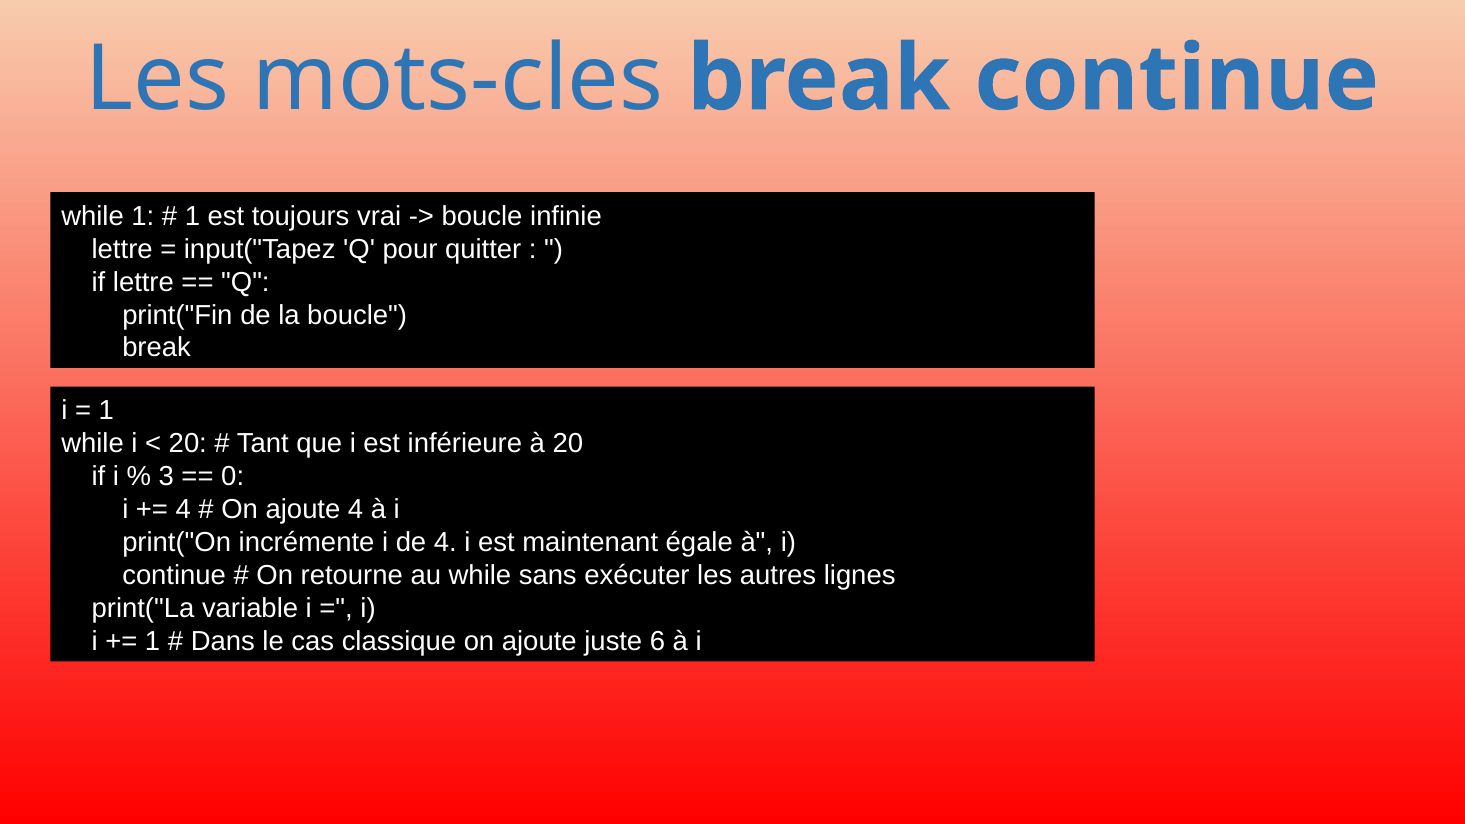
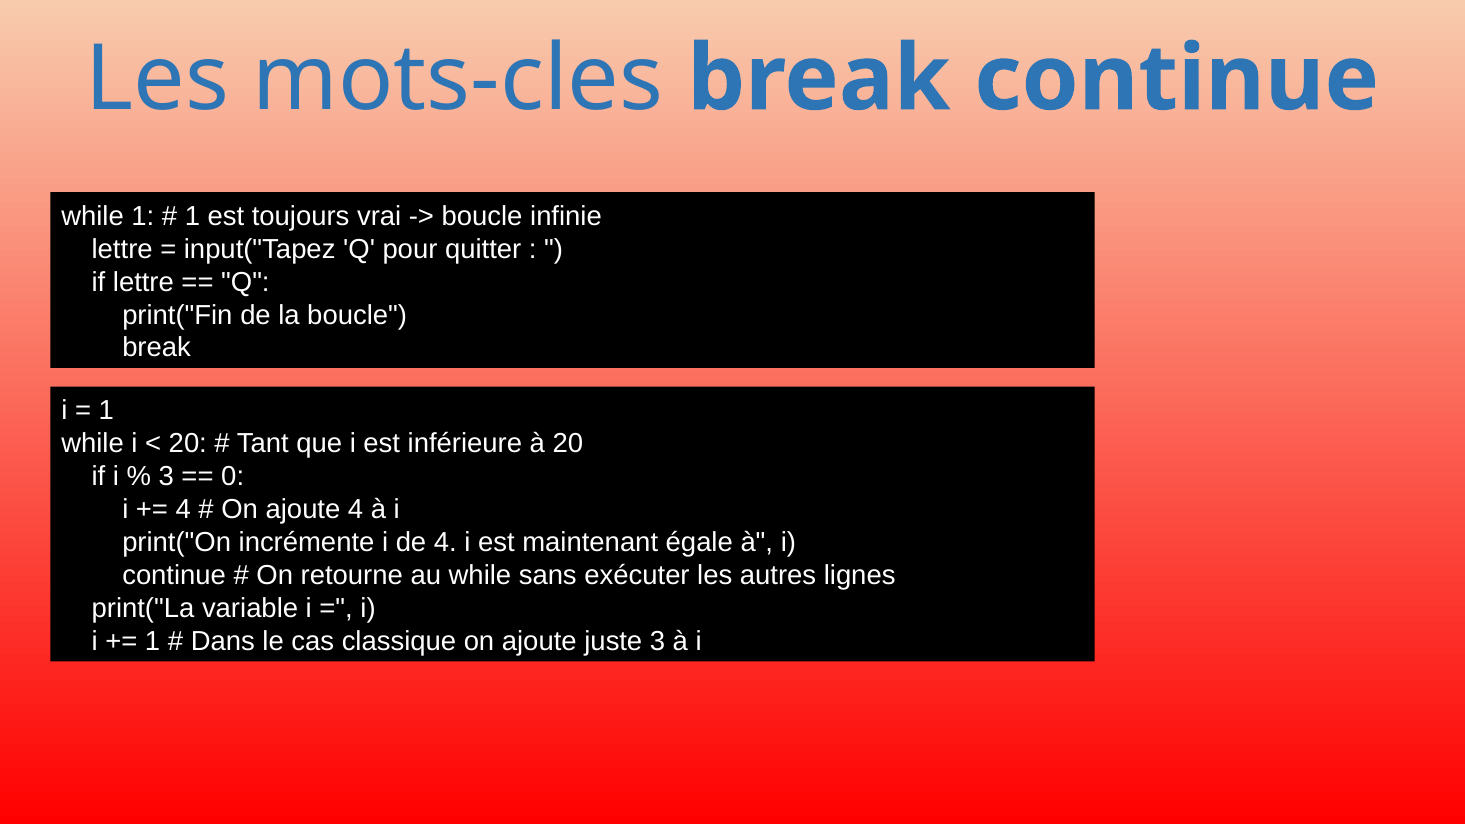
juste 6: 6 -> 3
